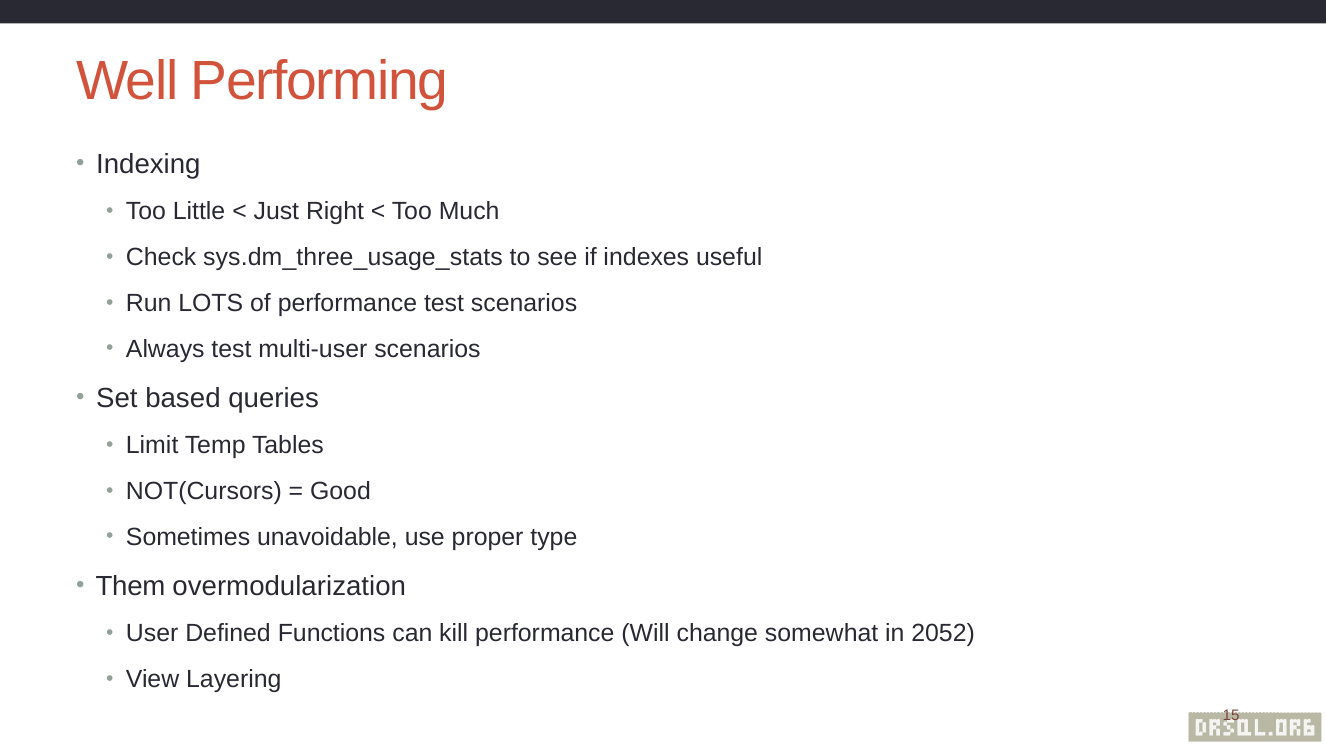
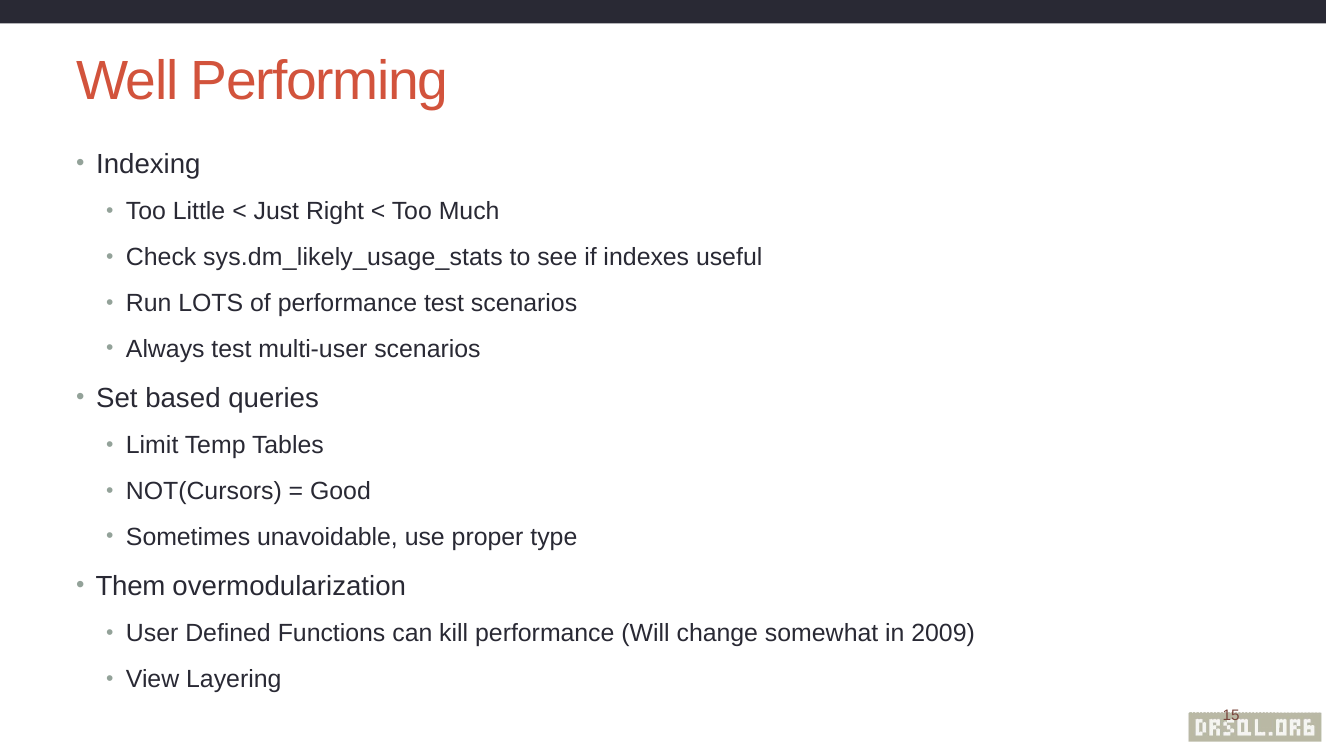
sys.dm_three_usage_stats: sys.dm_three_usage_stats -> sys.dm_likely_usage_stats
2052: 2052 -> 2009
